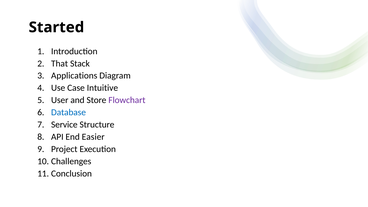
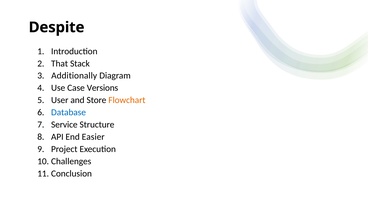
Started: Started -> Despite
Applications: Applications -> Additionally
Intuitive: Intuitive -> Versions
Flowchart colour: purple -> orange
